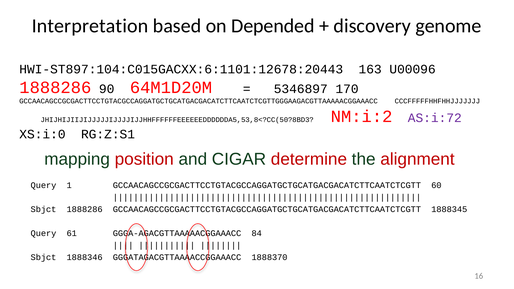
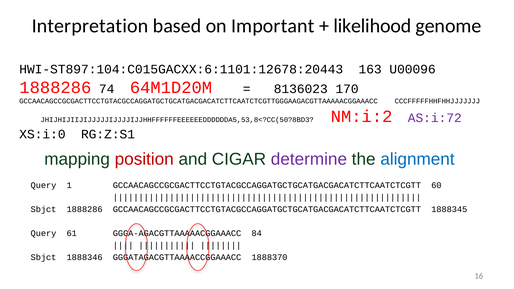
Depended: Depended -> Important
discovery: discovery -> likelihood
90: 90 -> 74
5346897: 5346897 -> 8136023
determine colour: red -> purple
alignment colour: red -> blue
